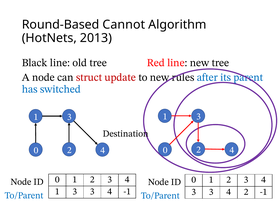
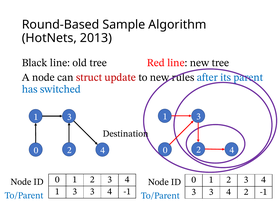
Cannot: Cannot -> Sample
